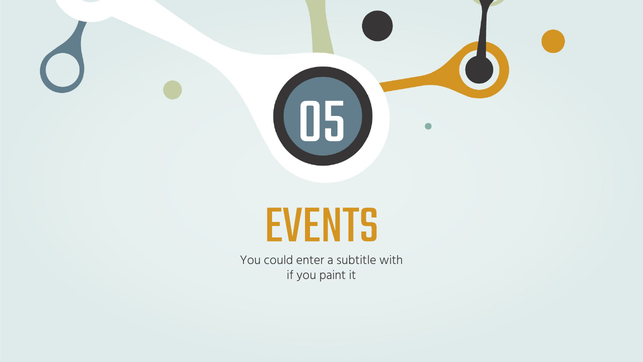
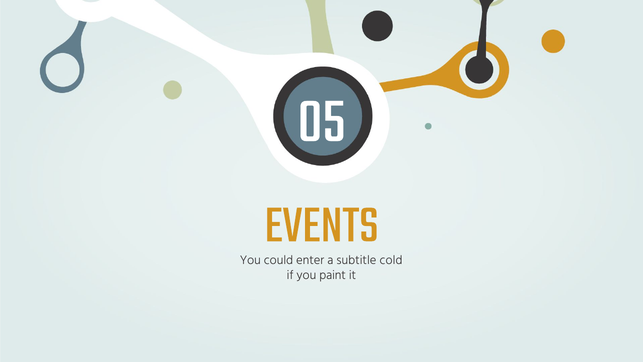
with: with -> cold
